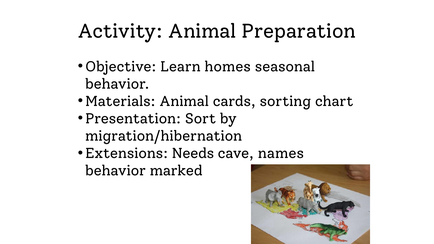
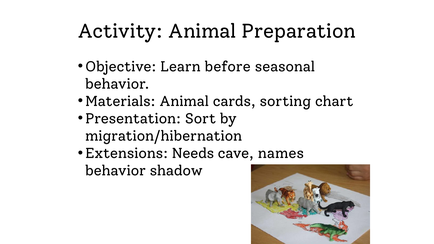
homes: homes -> before
marked: marked -> shadow
